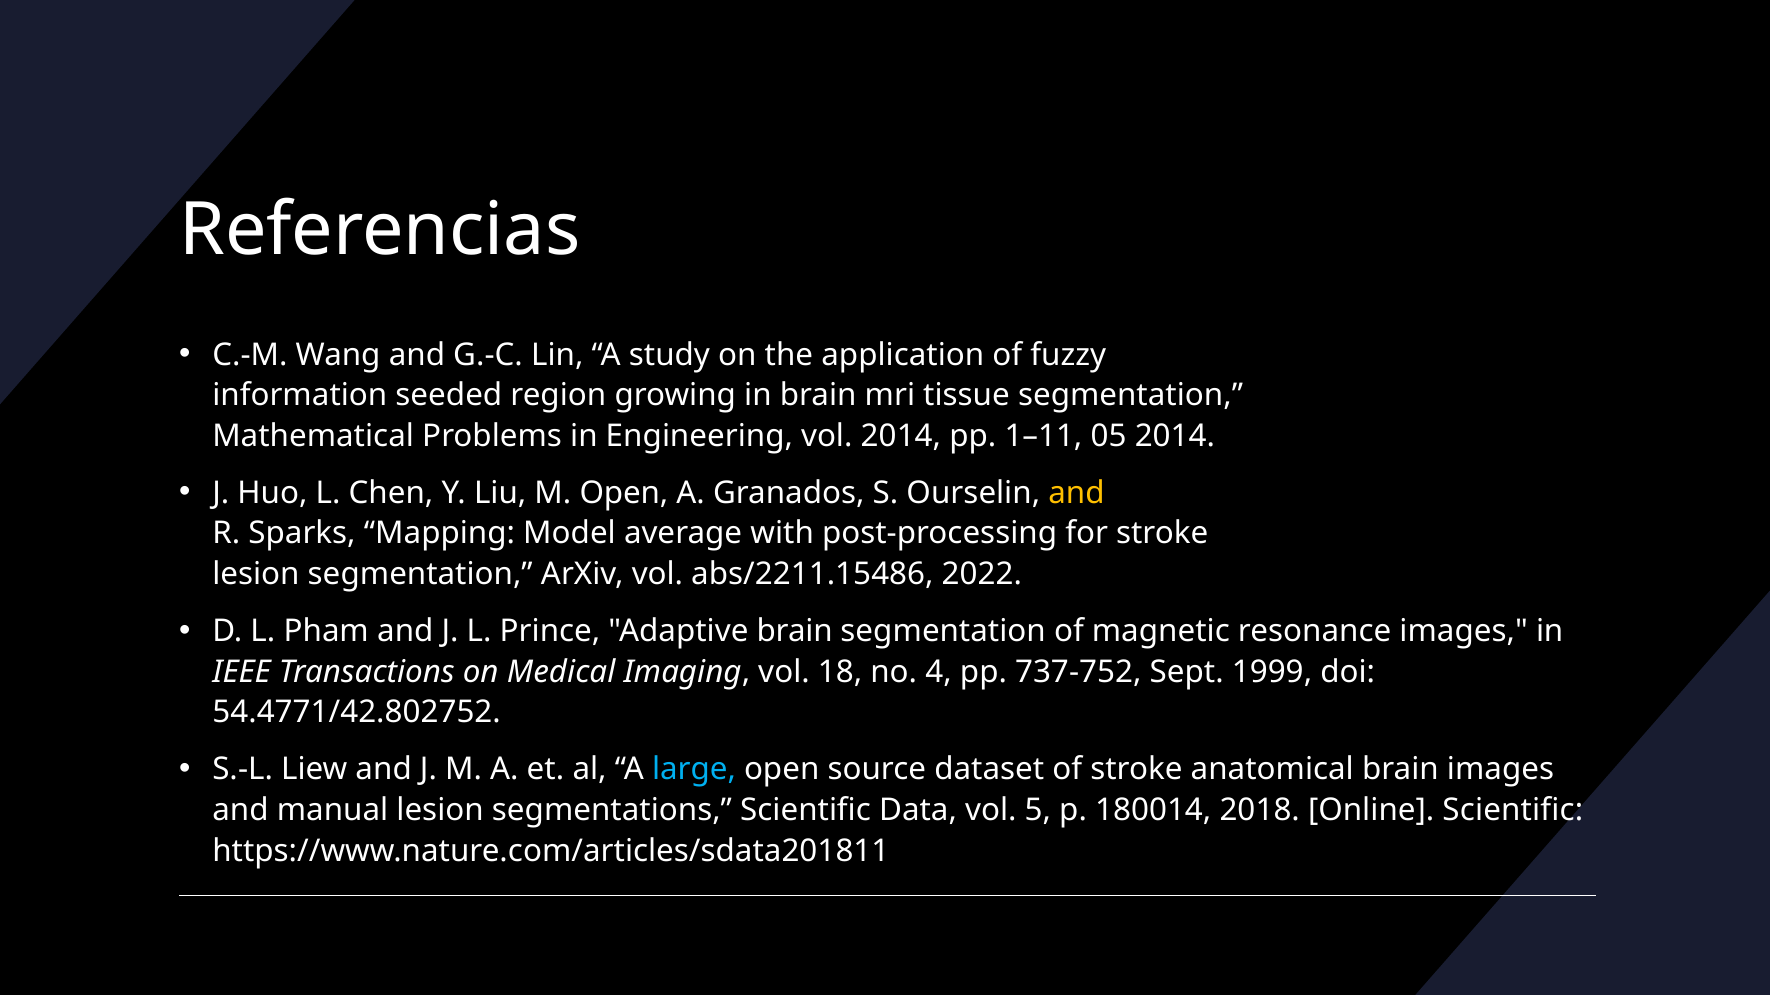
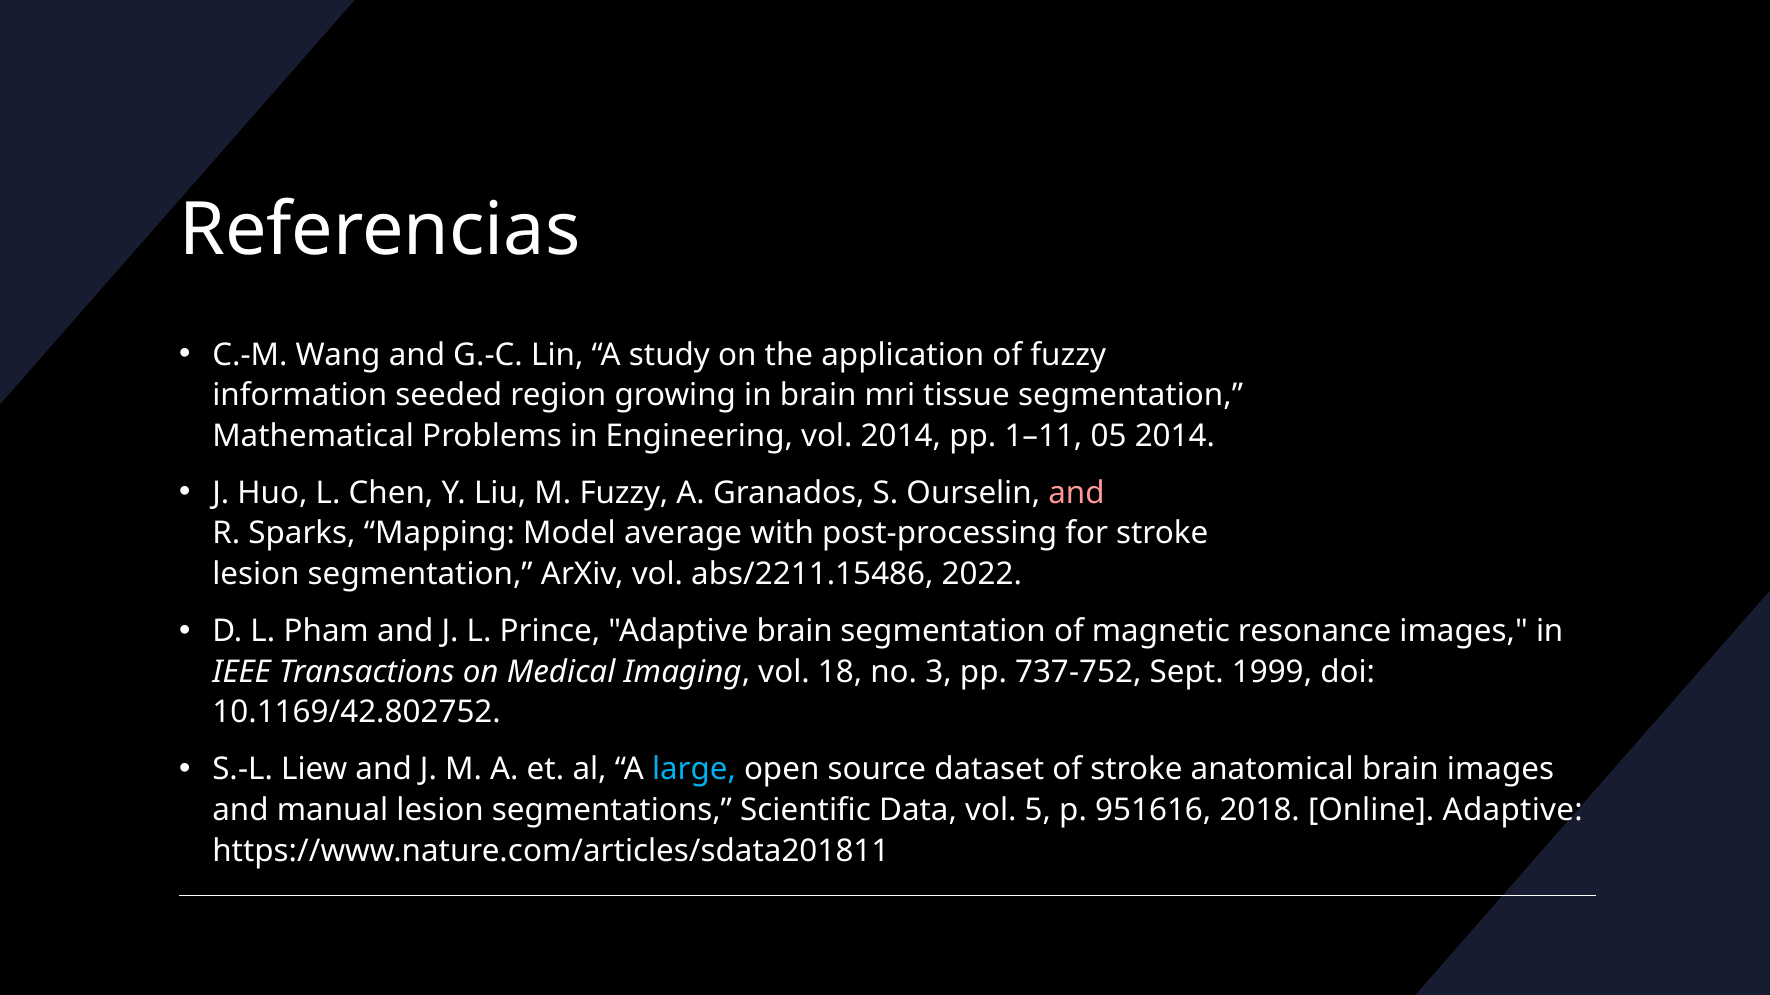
M Open: Open -> Fuzzy
and at (1076, 493) colour: yellow -> pink
4: 4 -> 3
54.4771/42.802752: 54.4771/42.802752 -> 10.1169/42.802752
180014: 180014 -> 951616
Online Scientific: Scientific -> Adaptive
